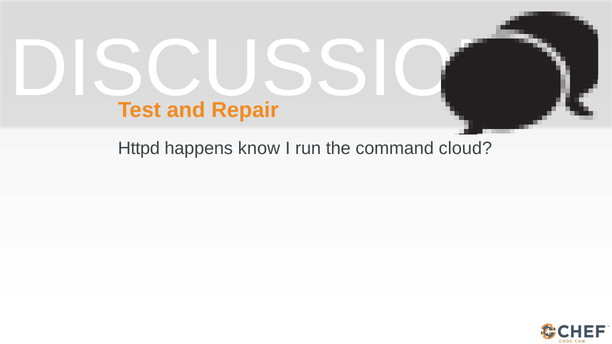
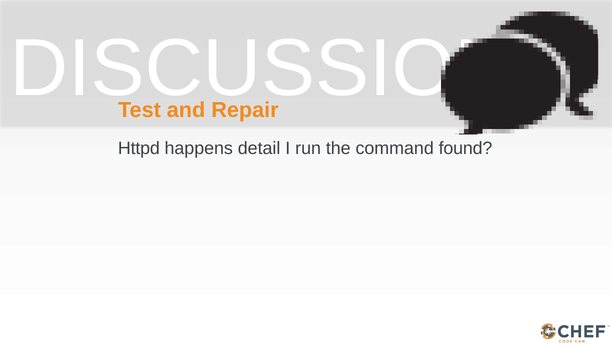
know: know -> detail
cloud: cloud -> found
